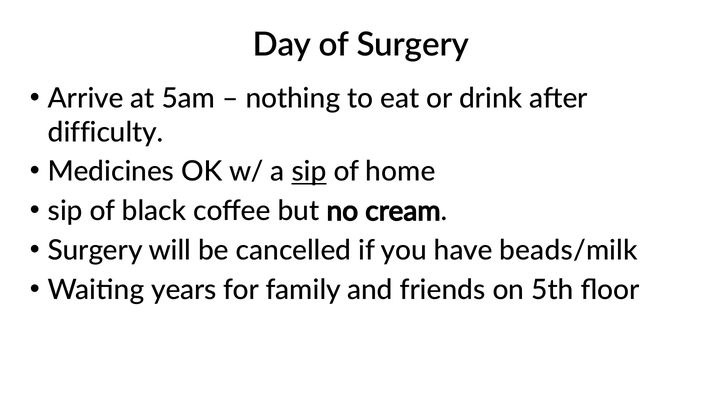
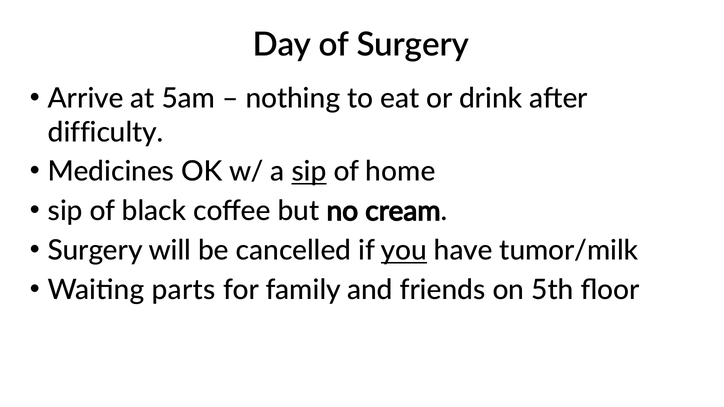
you underline: none -> present
beads/milk: beads/milk -> tumor/milk
years: years -> parts
